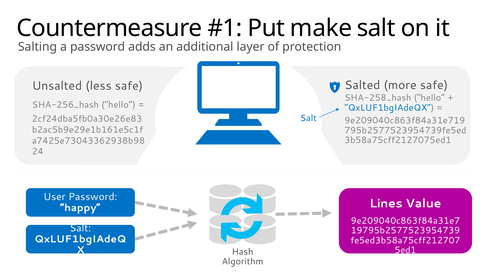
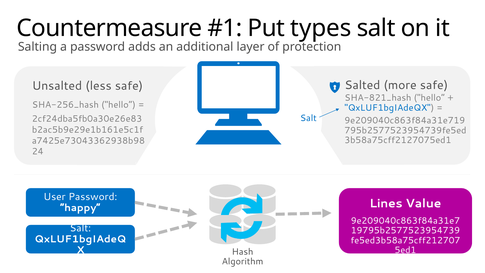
make: make -> types
SHA-258_hash: SHA-258_hash -> SHA-821_hash
